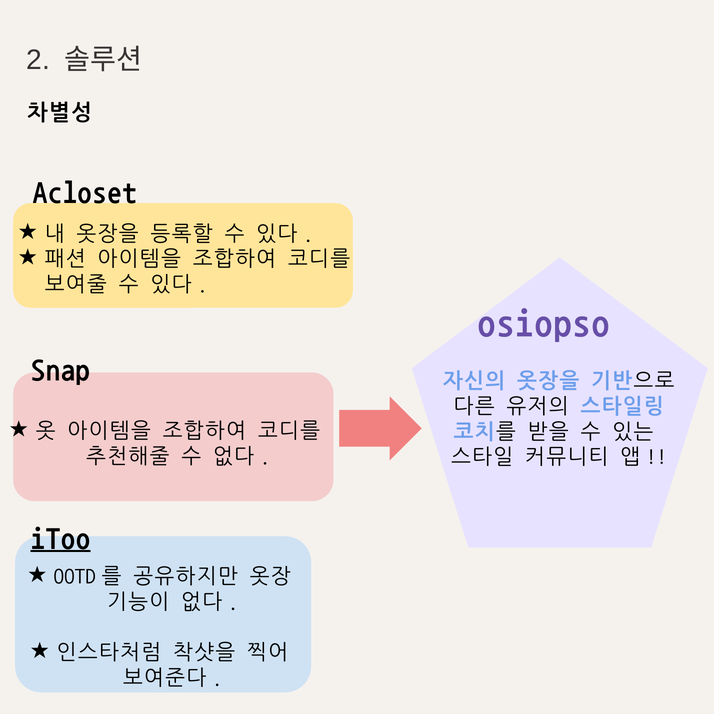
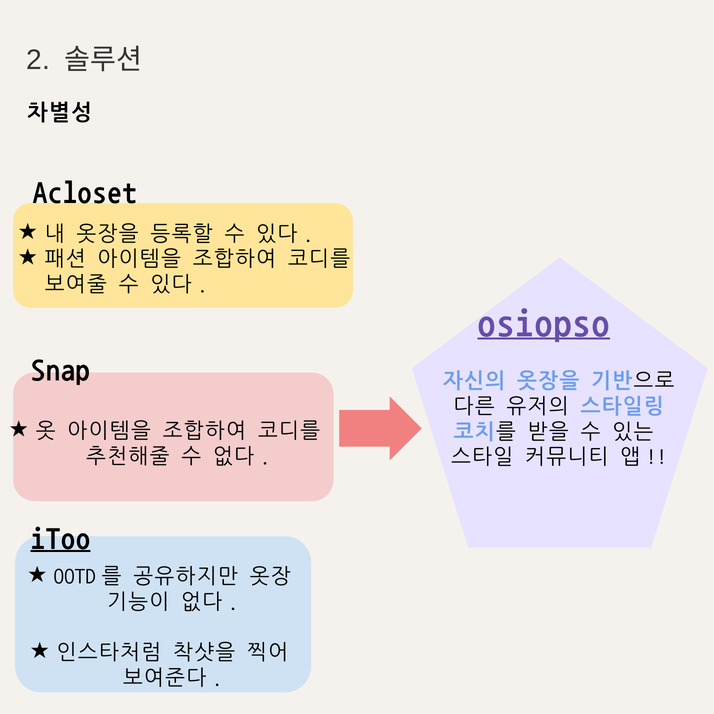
osiopso underline: none -> present
